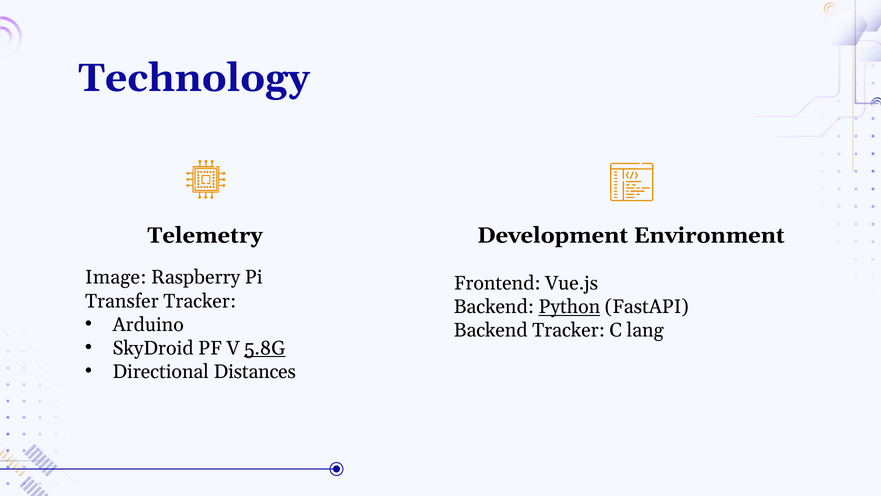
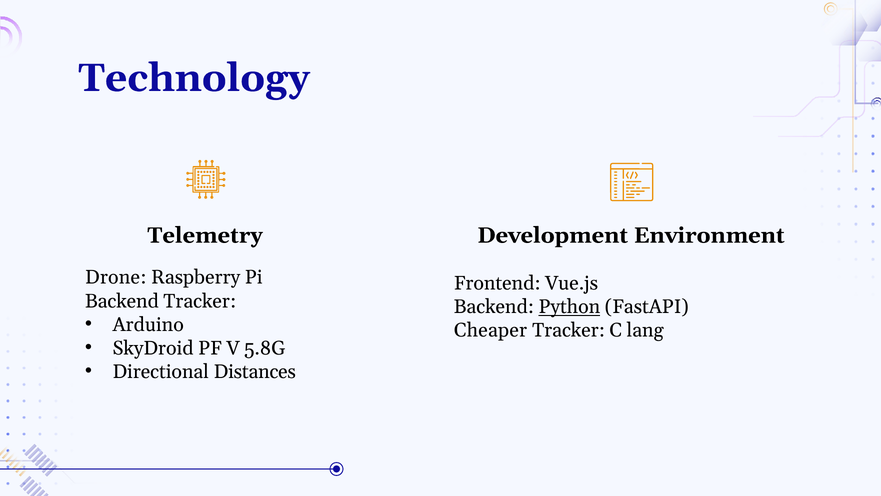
Image: Image -> Drone
Transfer at (122, 301): Transfer -> Backend
Backend at (491, 330): Backend -> Cheaper
5.8G underline: present -> none
